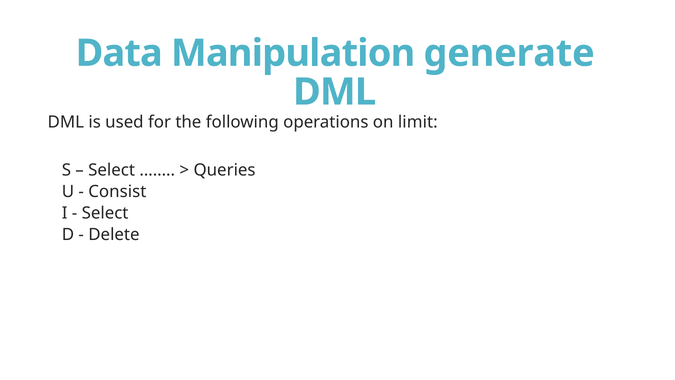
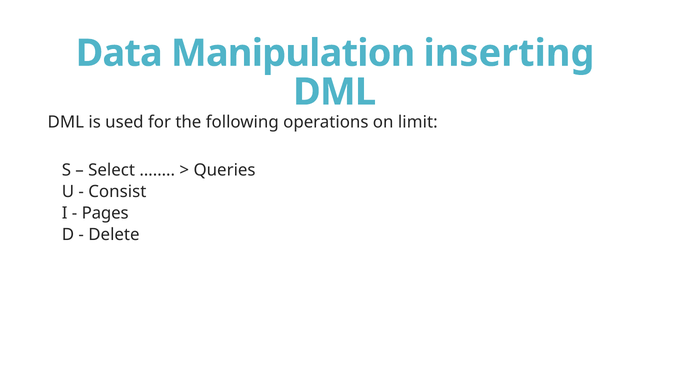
generate: generate -> inserting
Select at (105, 213): Select -> Pages
